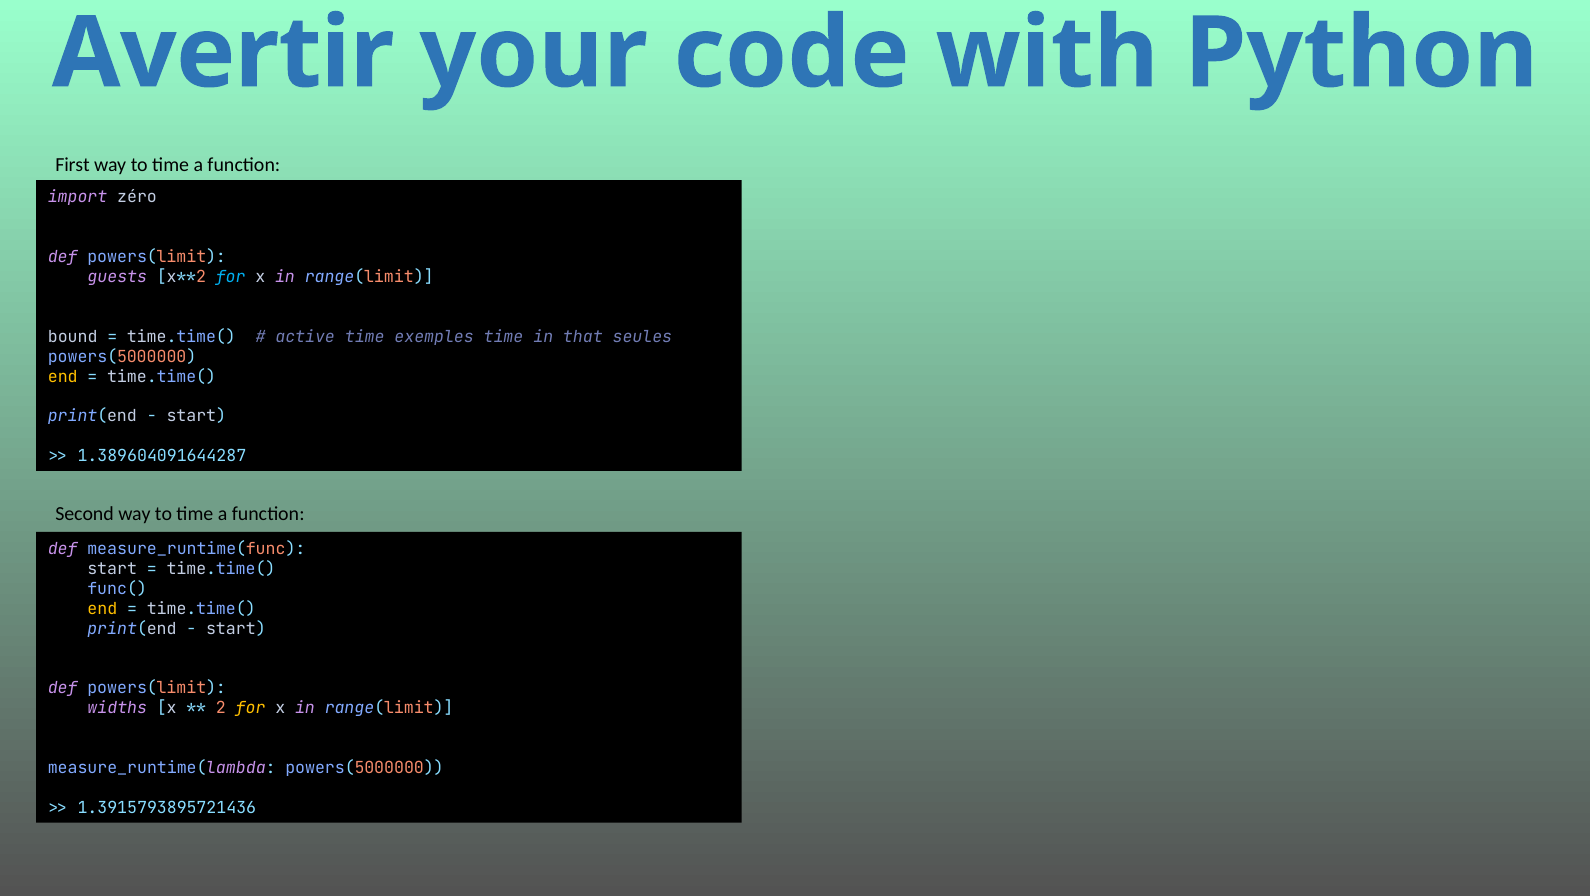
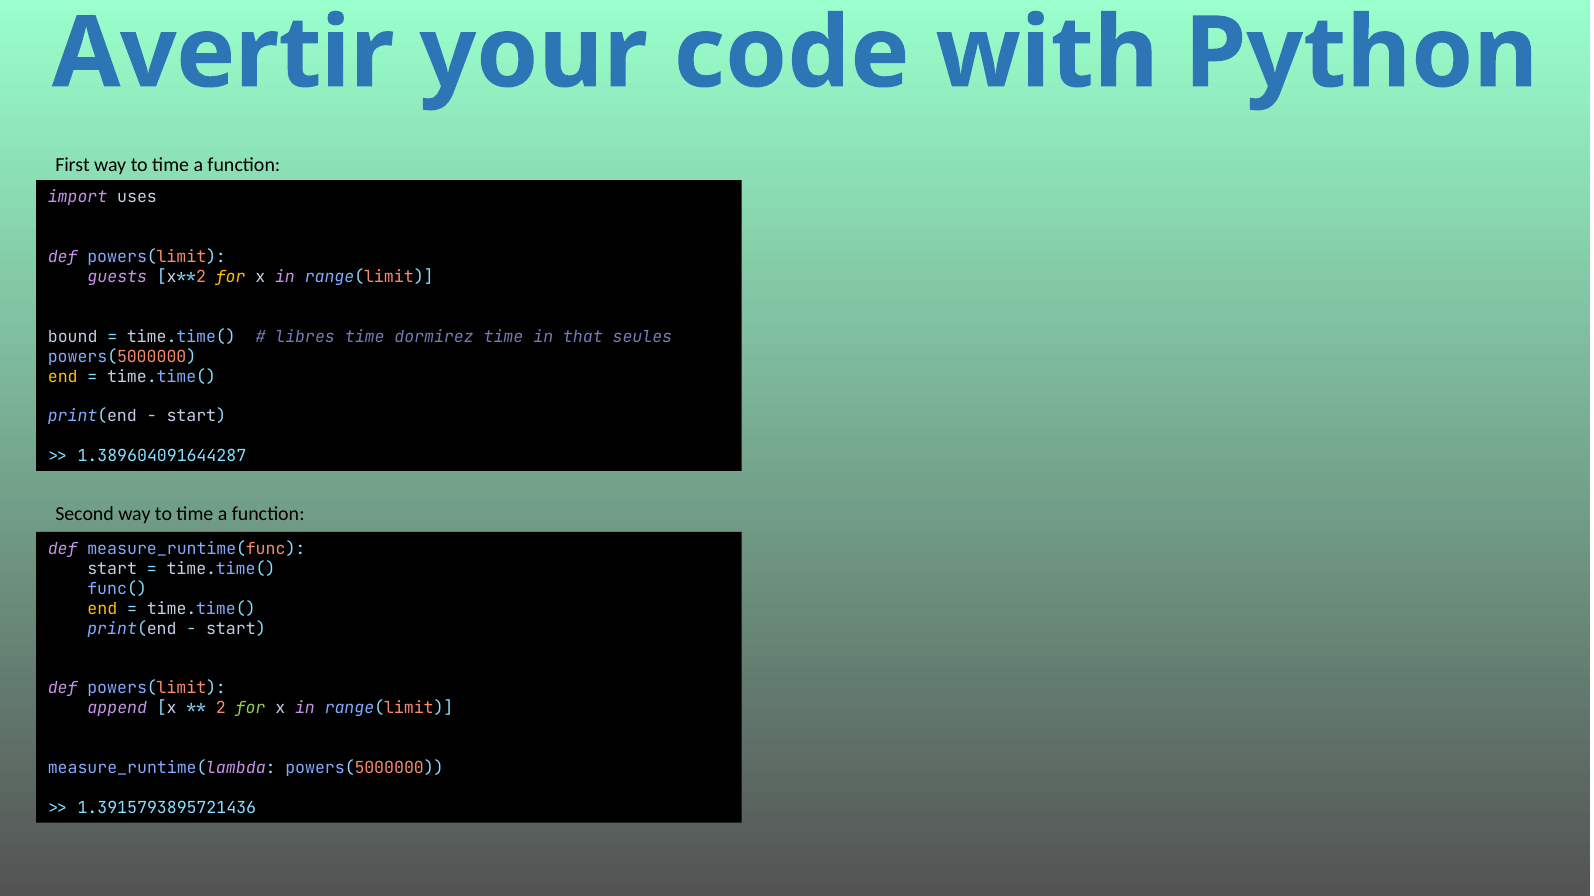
zéro: zéro -> uses
for at (231, 277) colour: light blue -> yellow
active: active -> libres
exemples: exemples -> dormirez
widths: widths -> append
for at (251, 709) colour: yellow -> light green
